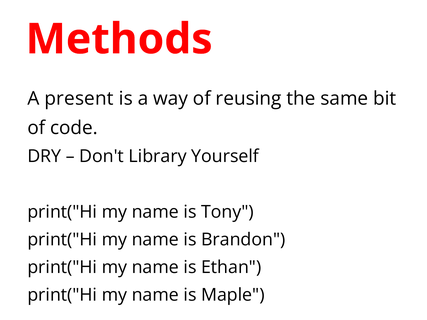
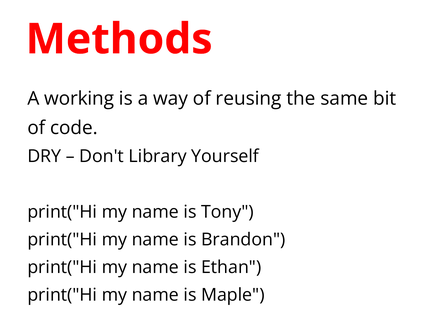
present: present -> working
